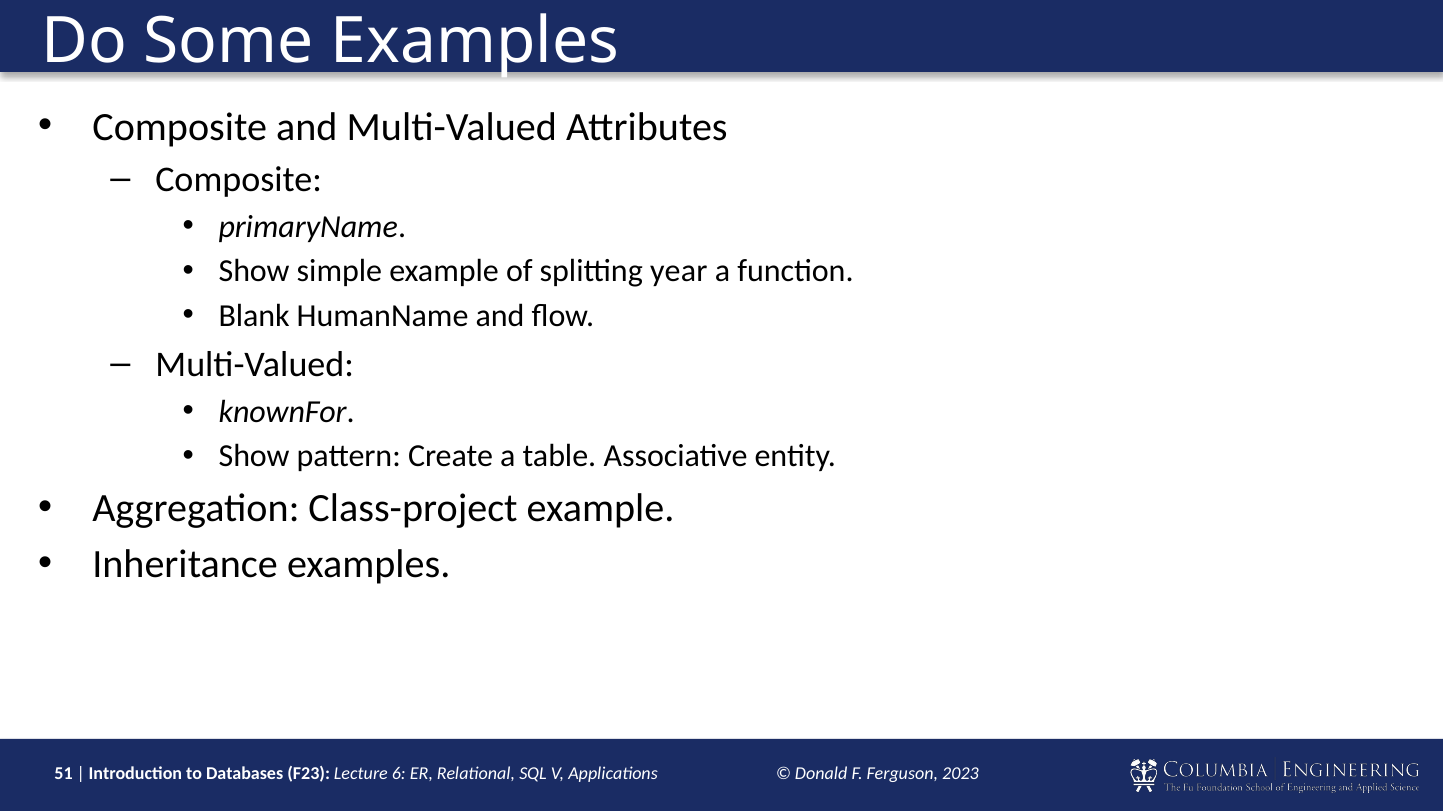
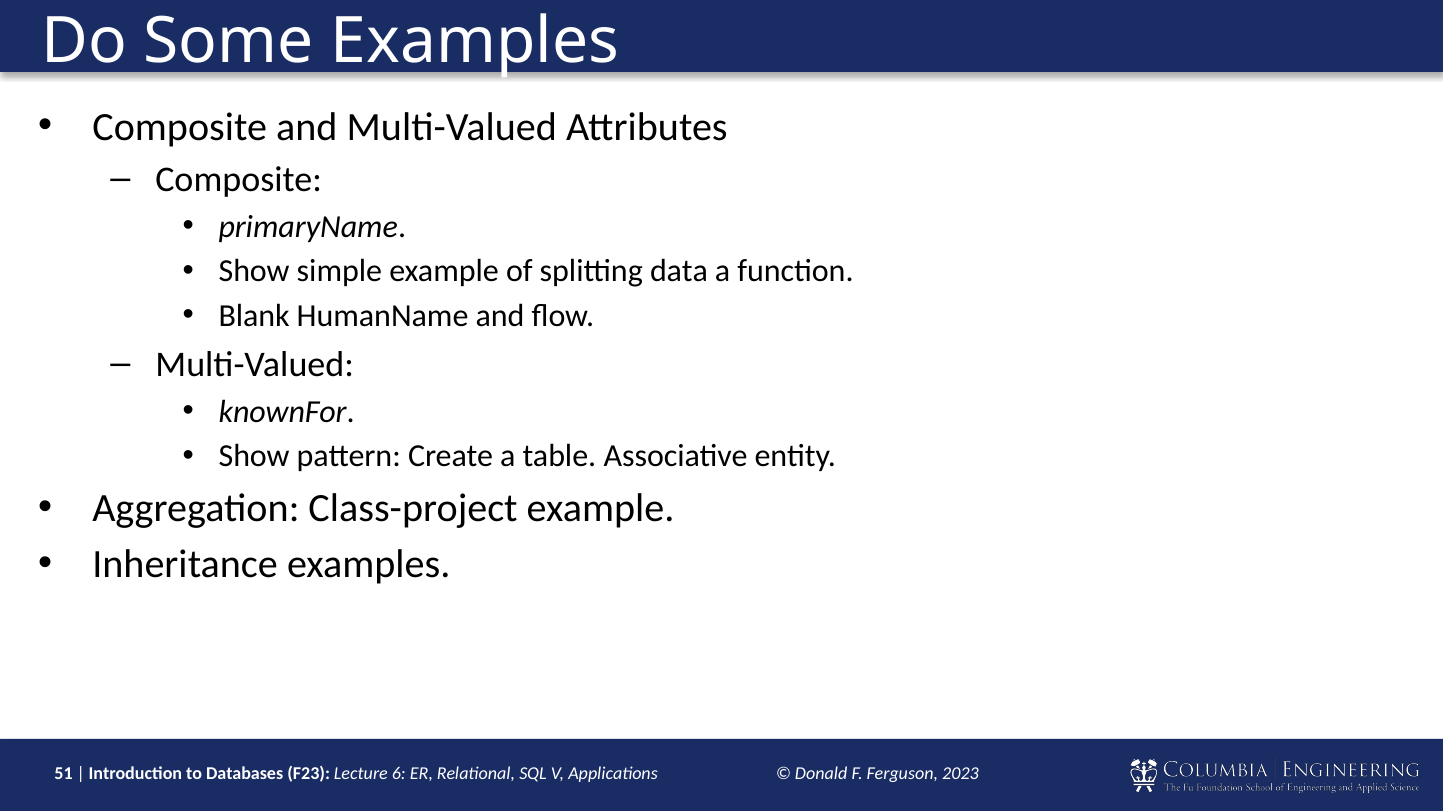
year: year -> data
